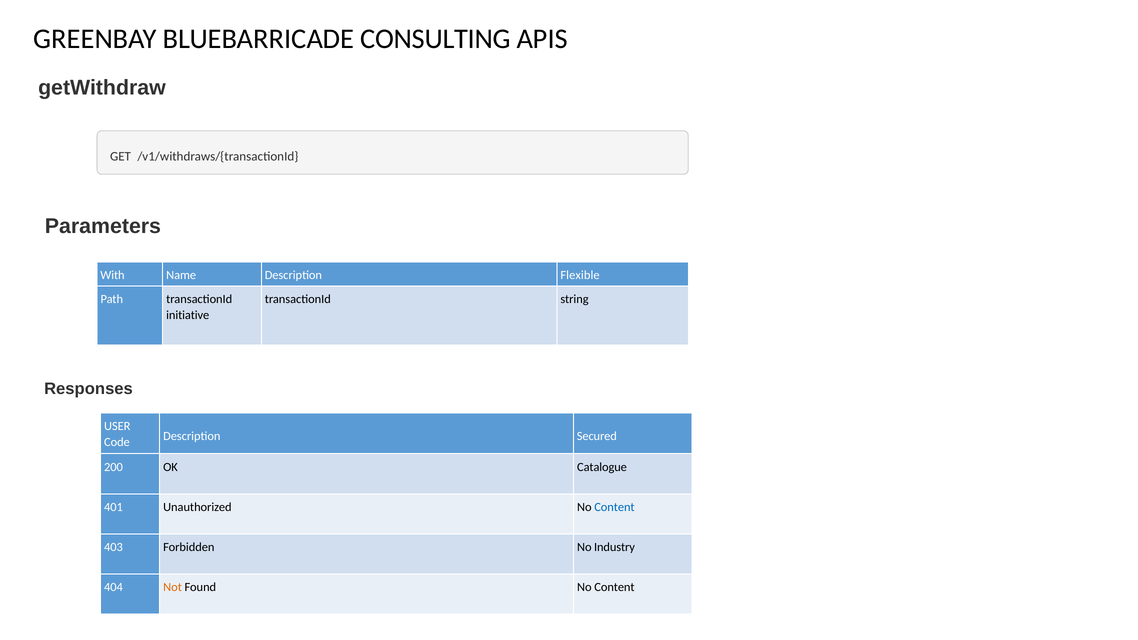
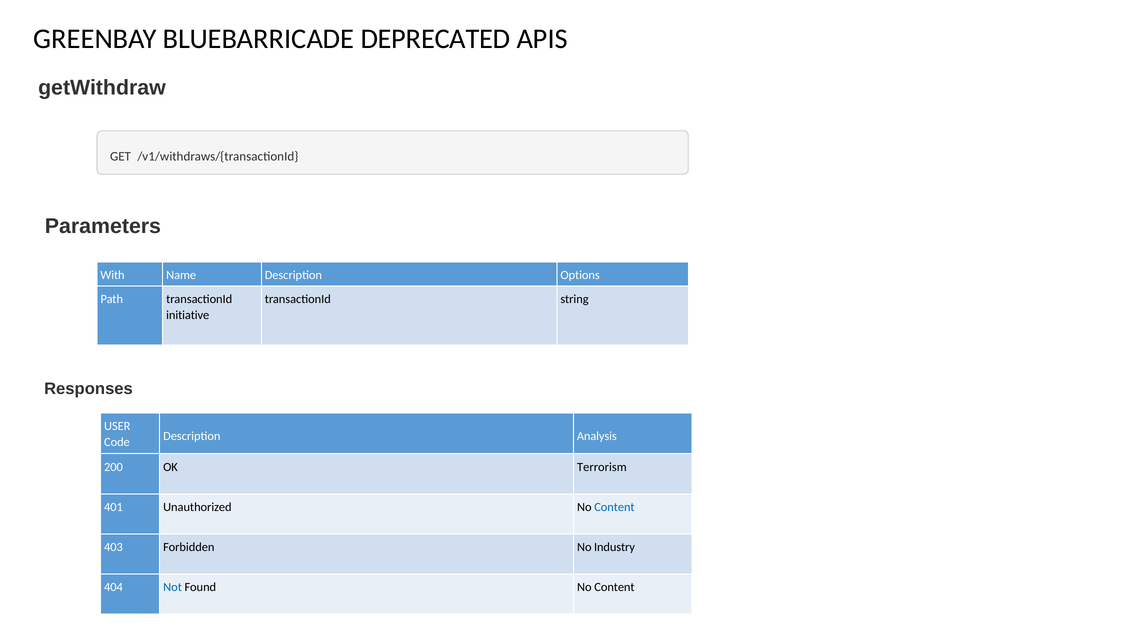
CONSULTING: CONSULTING -> DEPRECATED
Flexible: Flexible -> Options
Secured: Secured -> Analysis
Catalogue: Catalogue -> Terrorism
Not colour: orange -> blue
